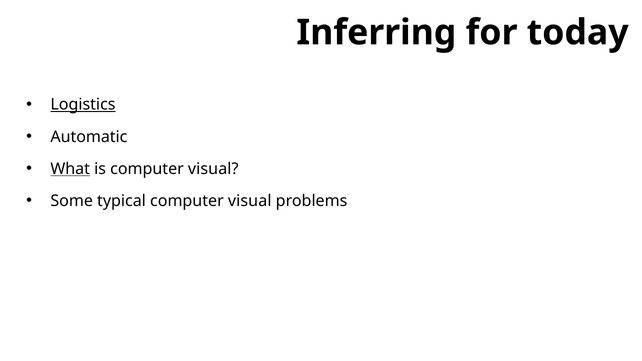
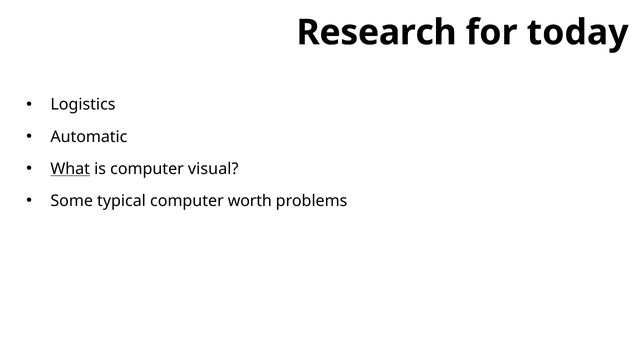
Inferring: Inferring -> Research
Logistics underline: present -> none
typical computer visual: visual -> worth
